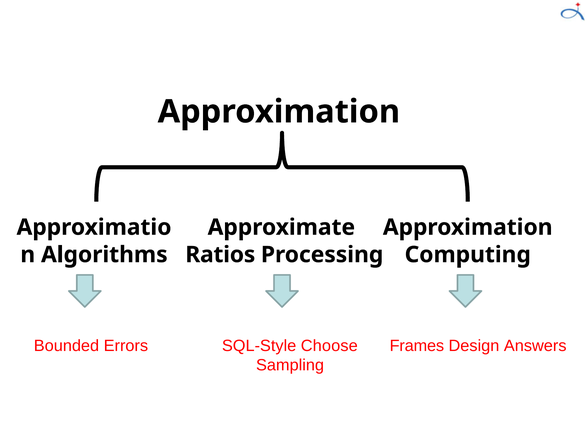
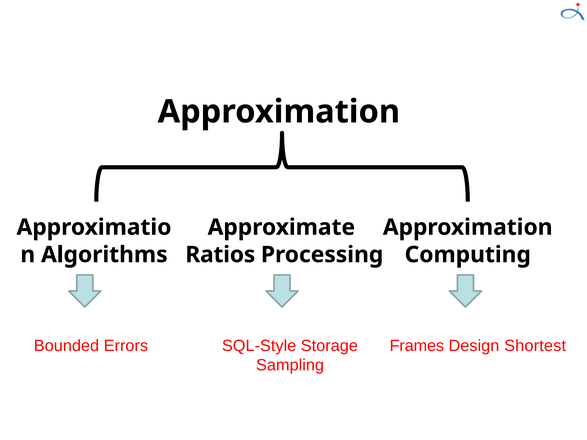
Choose: Choose -> Storage
Answers: Answers -> Shortest
